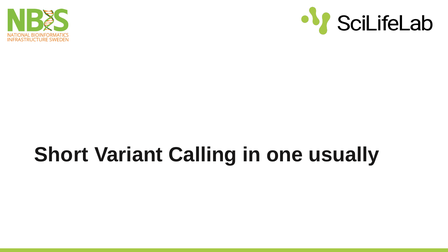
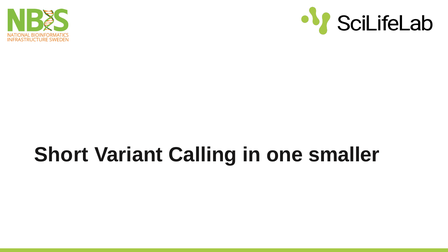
usually: usually -> smaller
